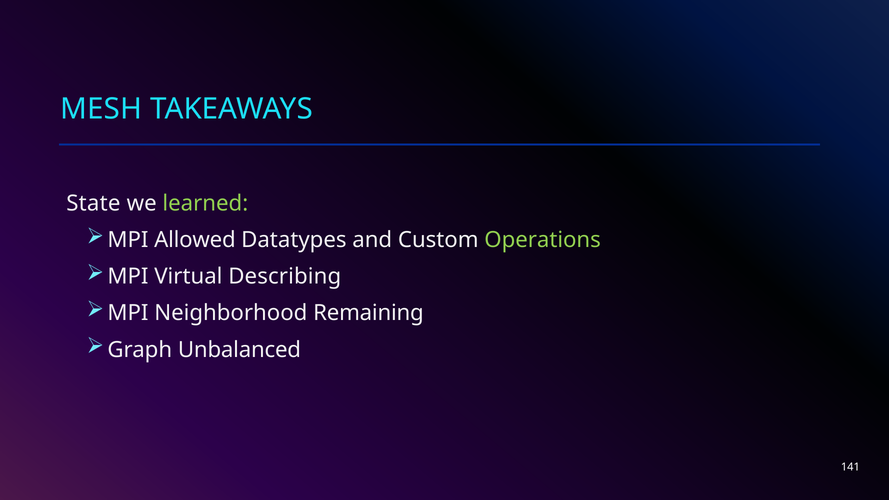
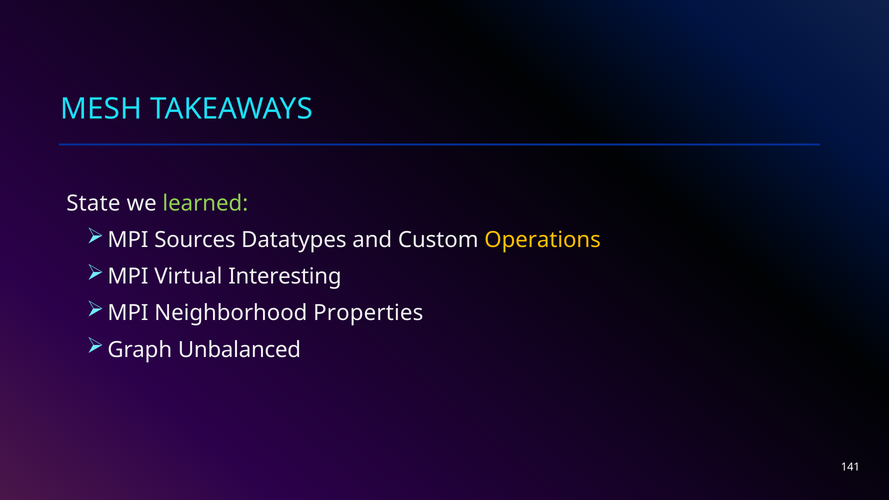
Allowed: Allowed -> Sources
Operations colour: light green -> yellow
Describing: Describing -> Interesting
Remaining: Remaining -> Properties
